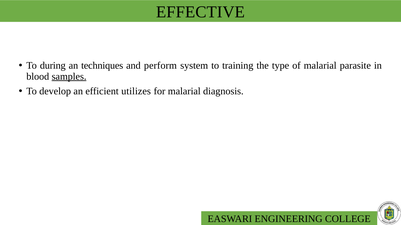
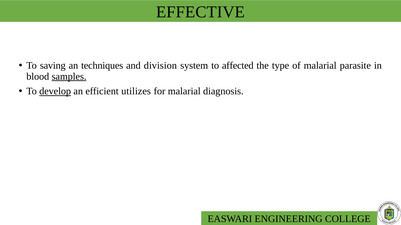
during: during -> saving
perform: perform -> division
training: training -> affected
develop underline: none -> present
